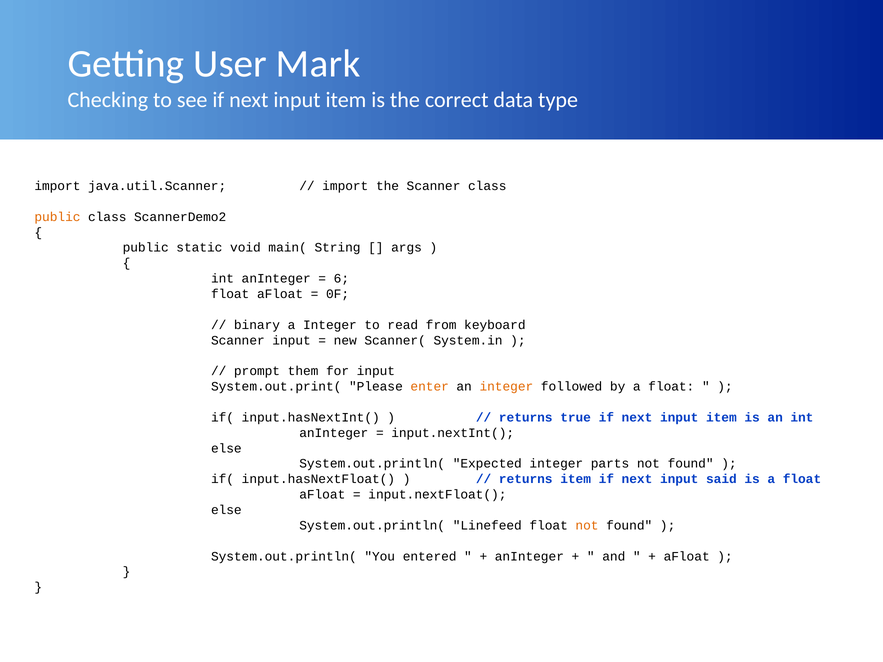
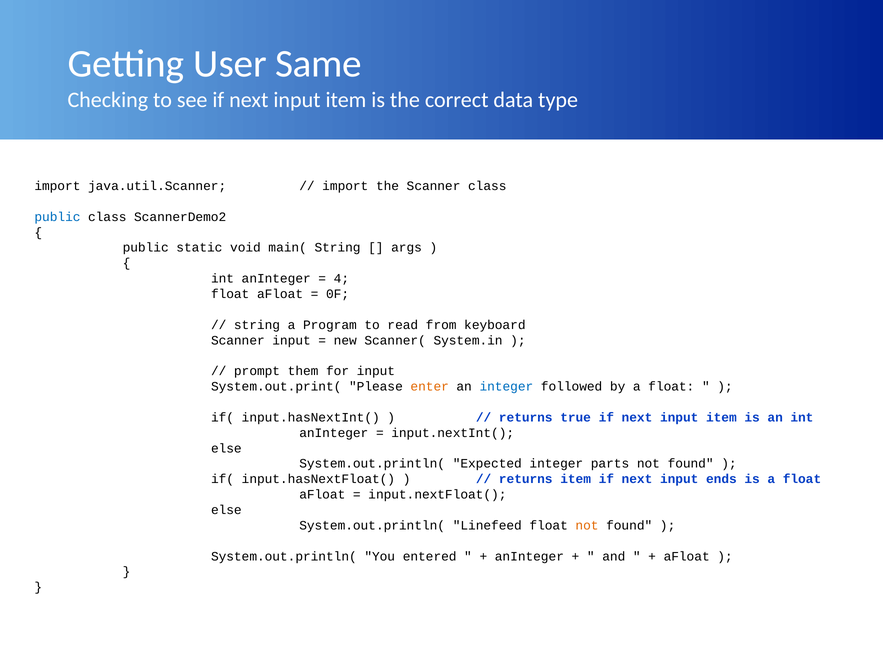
Mark: Mark -> Same
public at (57, 217) colour: orange -> blue
6: 6 -> 4
binary at (257, 325): binary -> string
a Integer: Integer -> Program
integer at (506, 387) colour: orange -> blue
said: said -> ends
